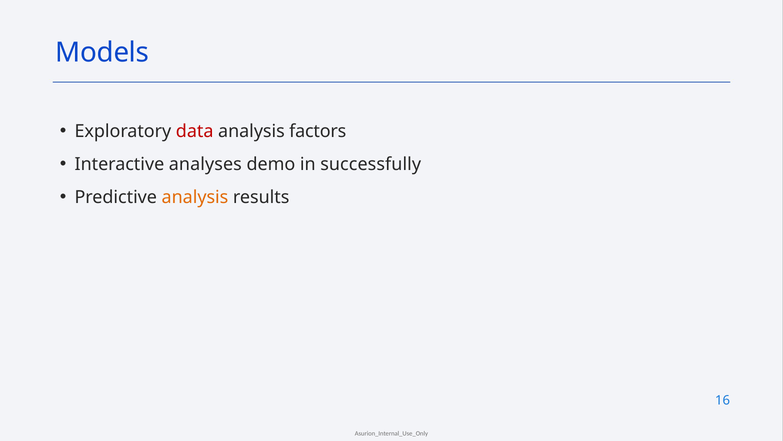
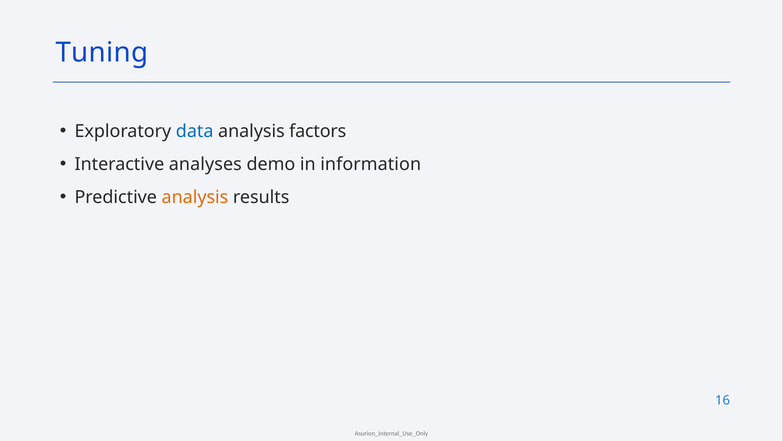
Models: Models -> Tuning
data colour: red -> blue
successfully: successfully -> information
